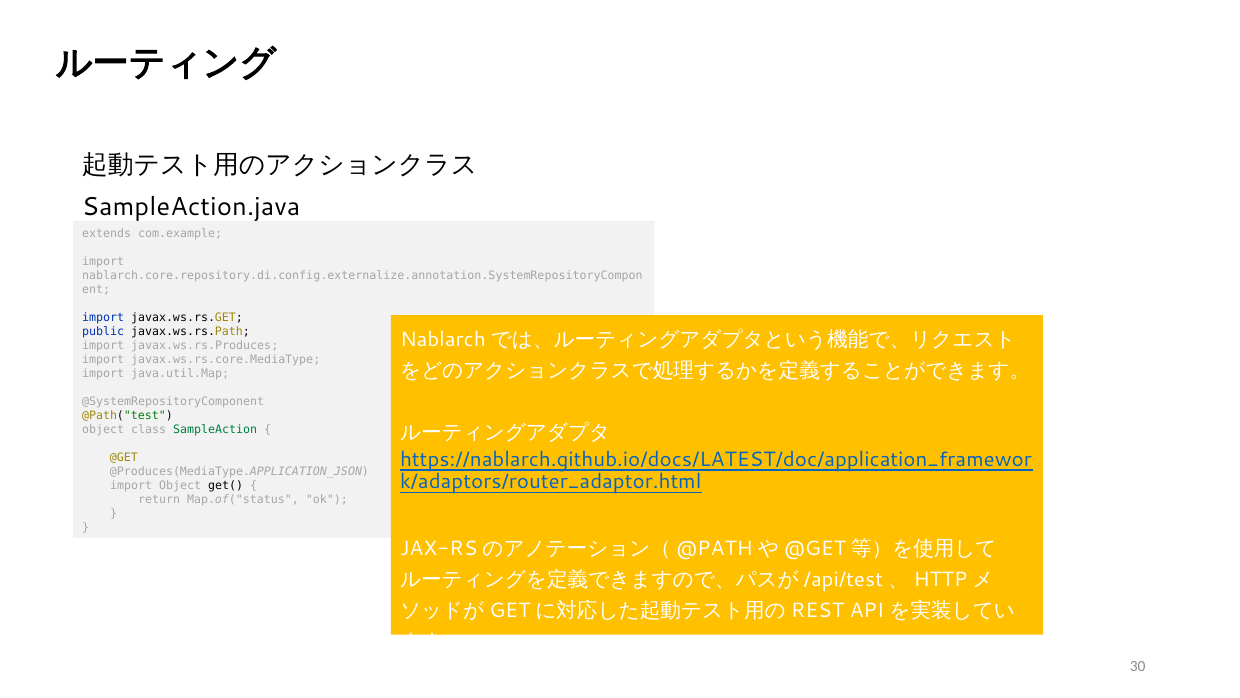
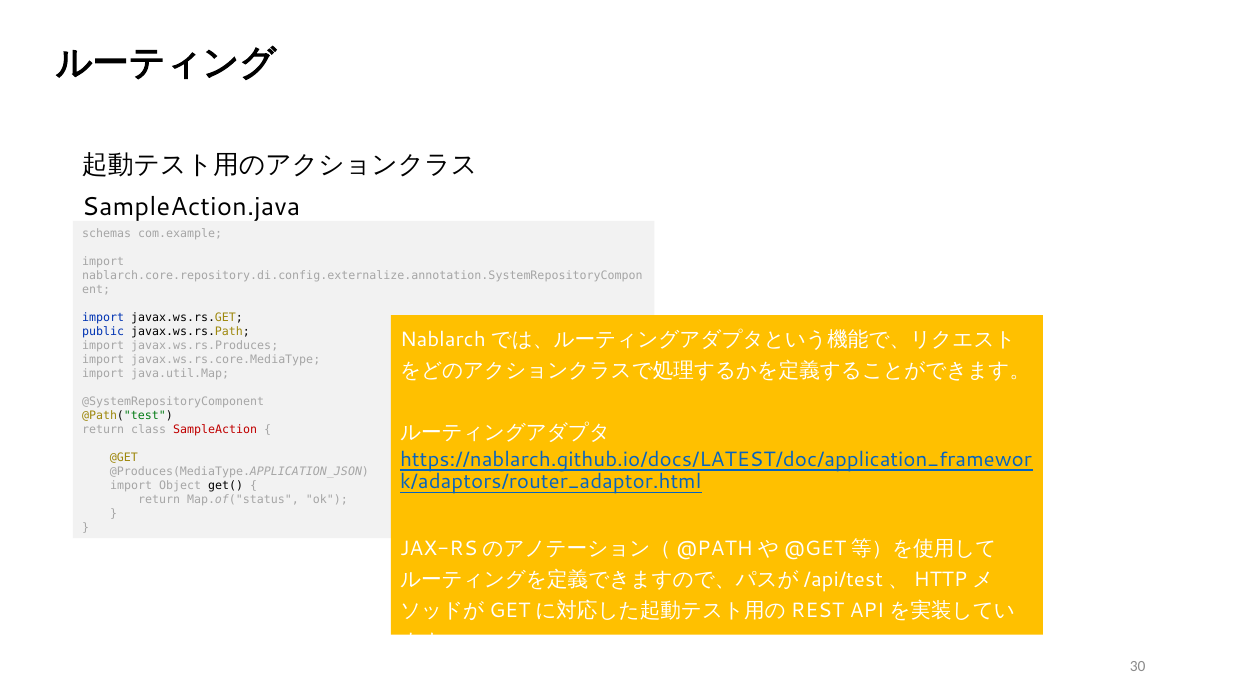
extends: extends -> schemas
object at (103, 429): object -> return
SampleAction colour: green -> red
